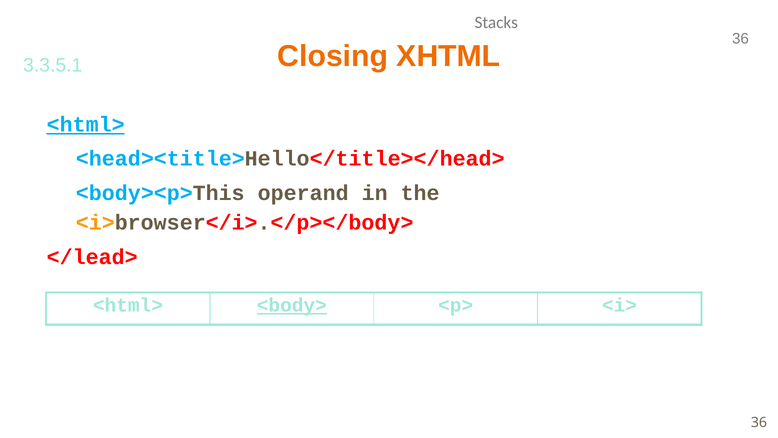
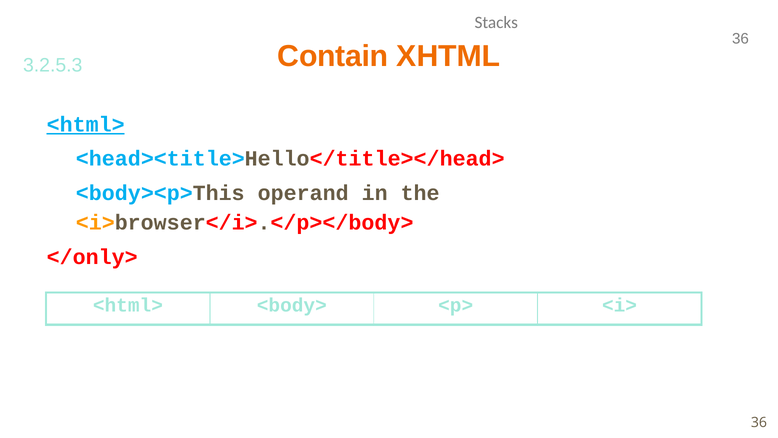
Closing: Closing -> Contain
3.3.5.1: 3.3.5.1 -> 3.2.5.3
</lead>: </lead> -> </only>
<body> underline: present -> none
